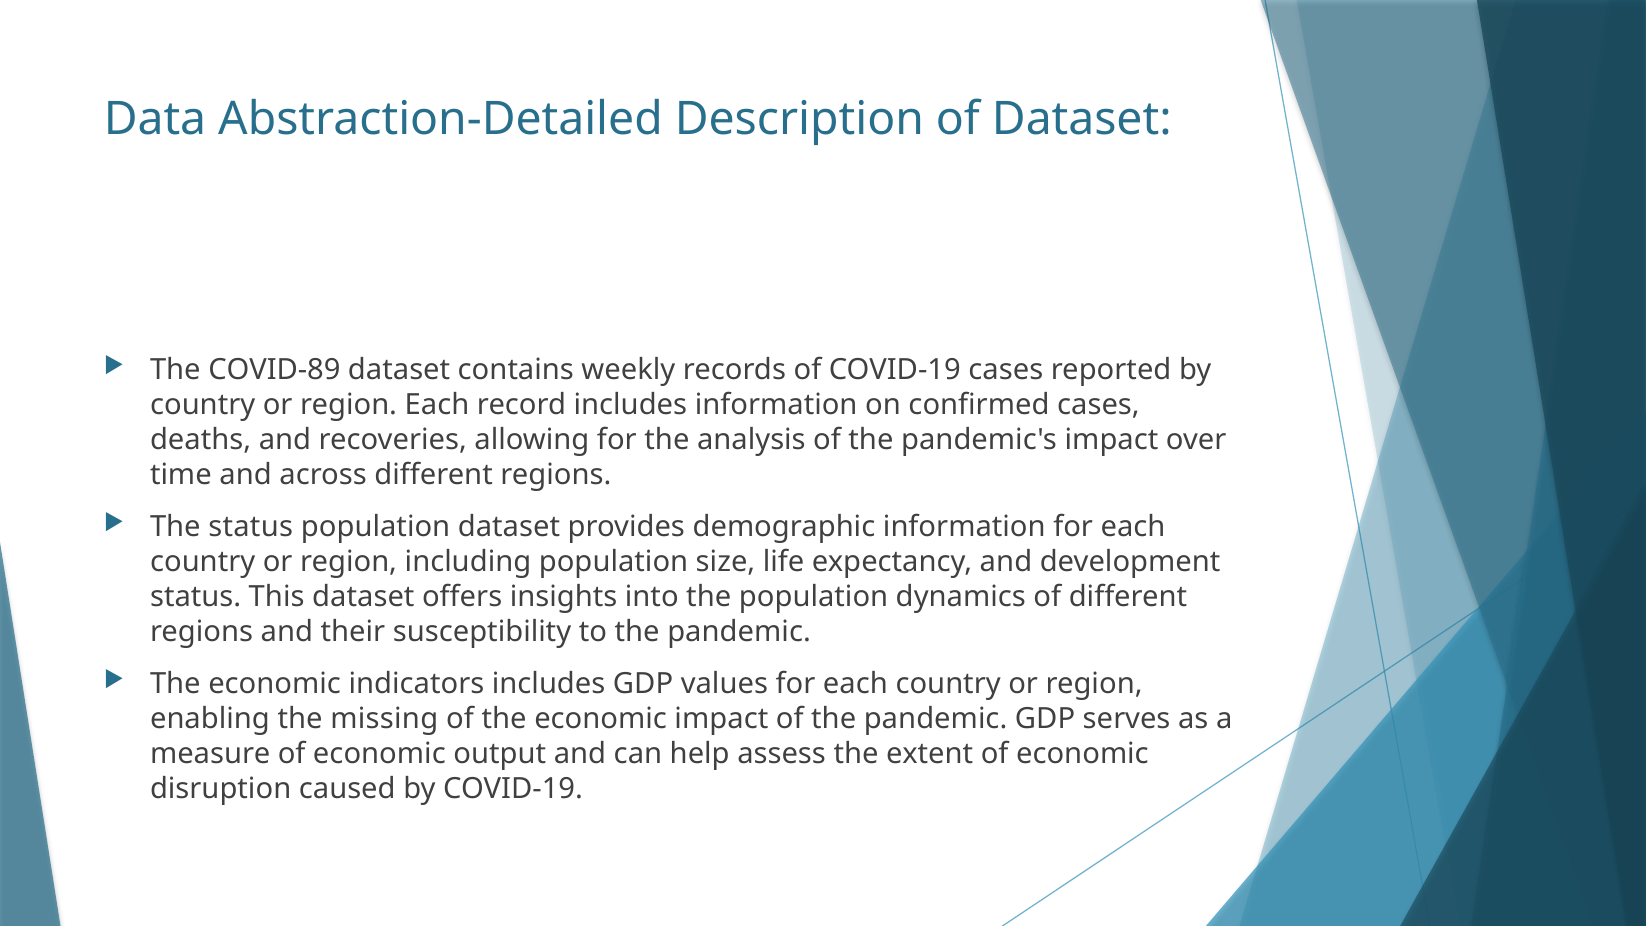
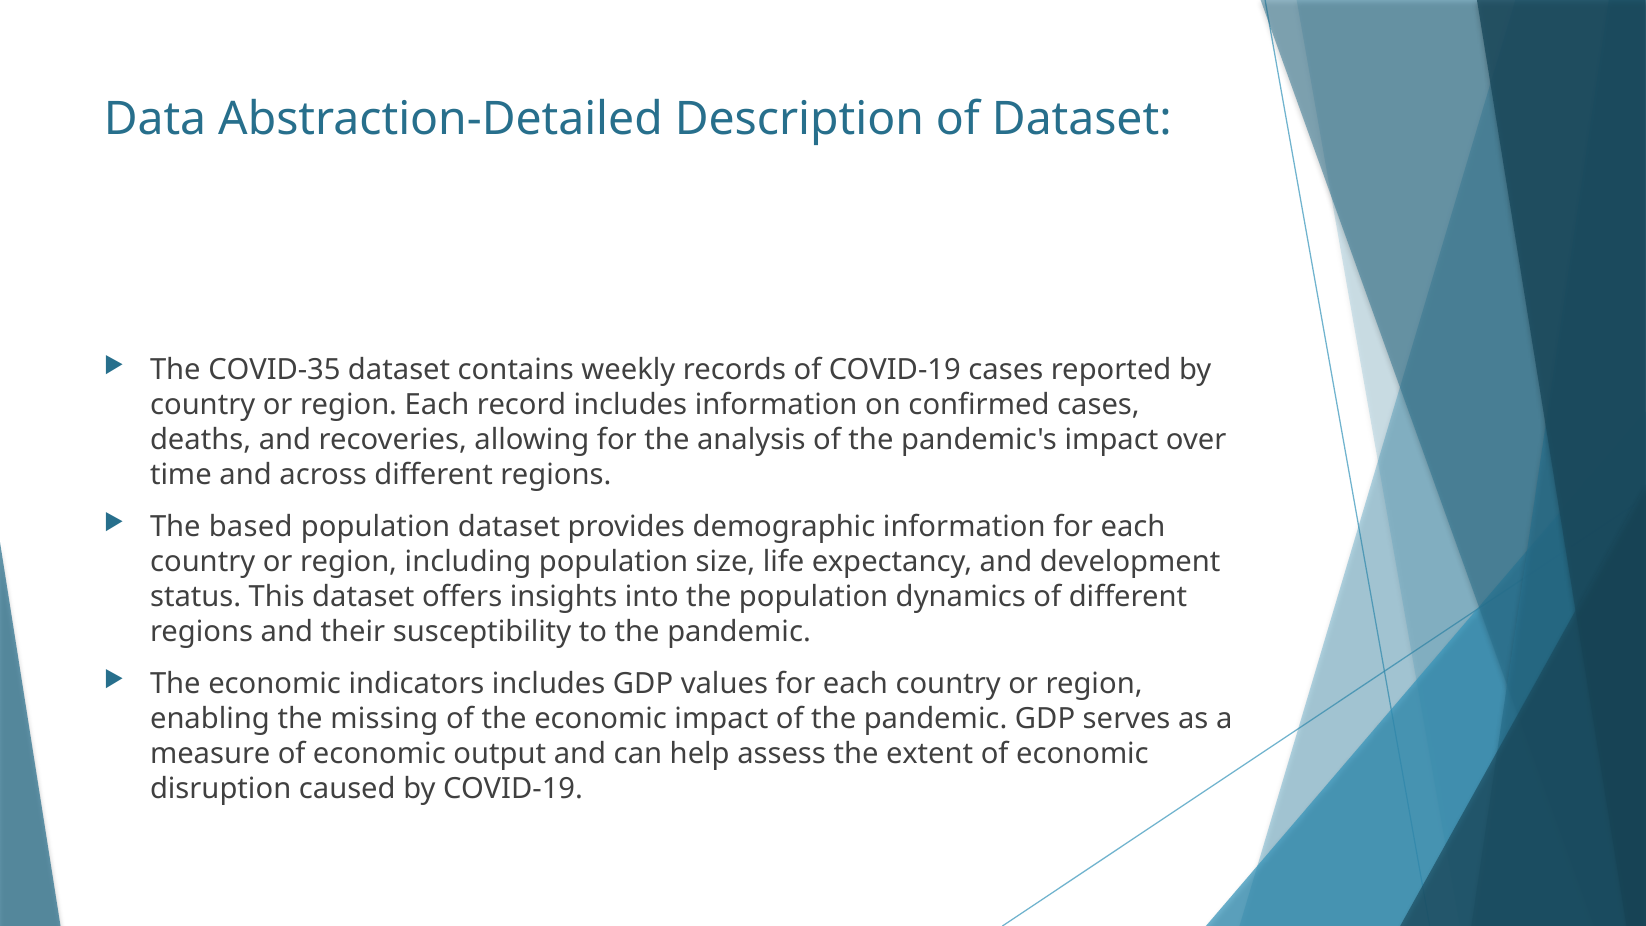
COVID-89: COVID-89 -> COVID-35
The status: status -> based
